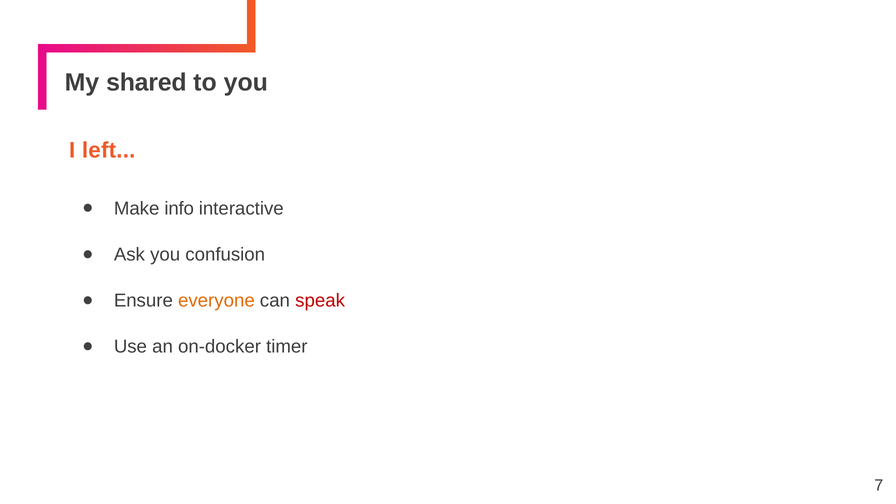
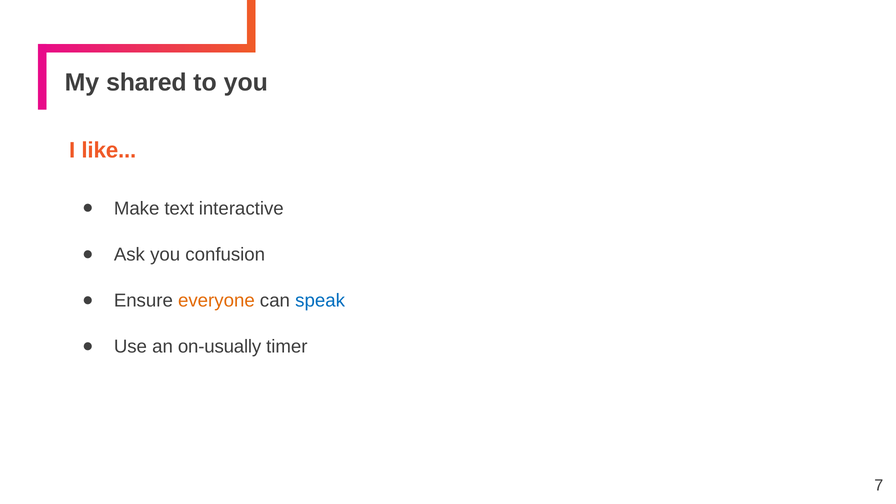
left: left -> like
info: info -> text
speak colour: red -> blue
on-docker: on-docker -> on-usually
